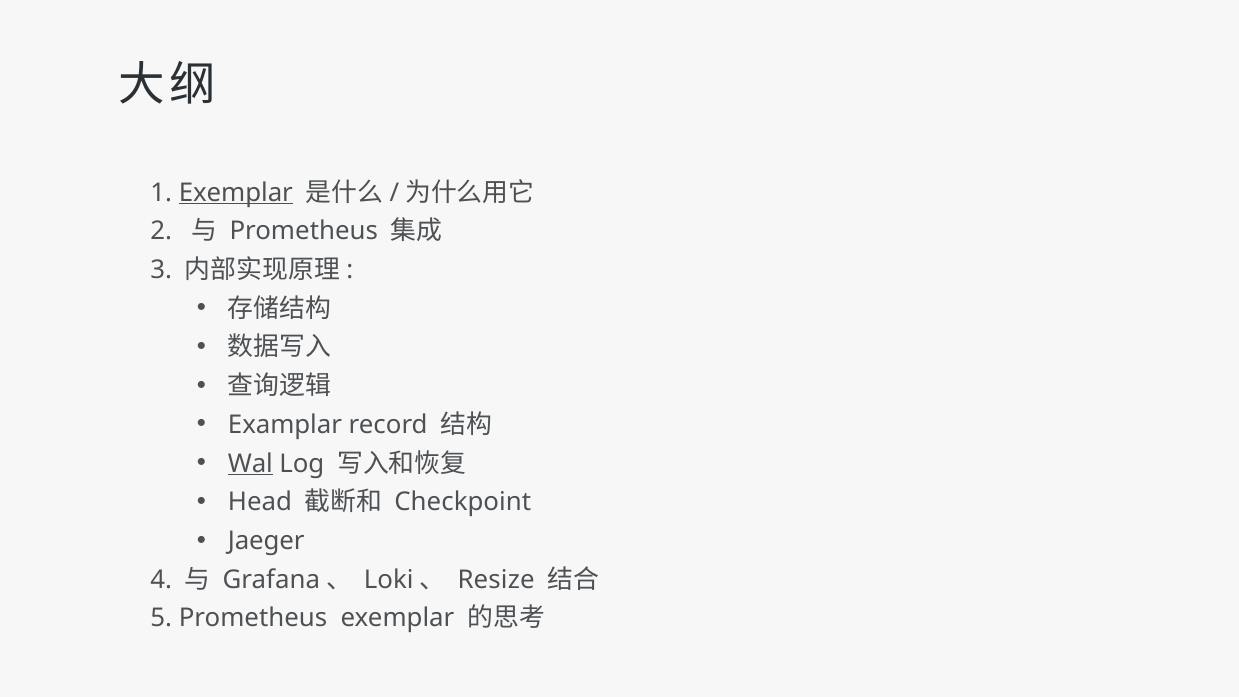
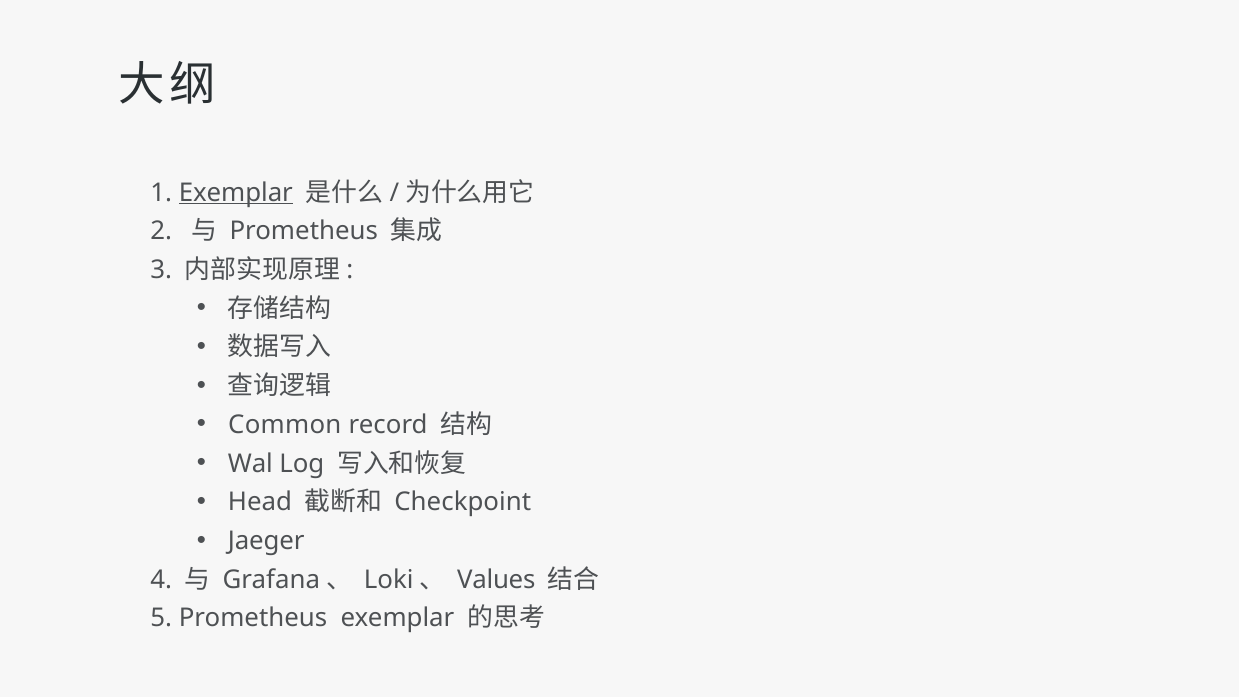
Examplar: Examplar -> Common
Wal underline: present -> none
Resize: Resize -> Values
